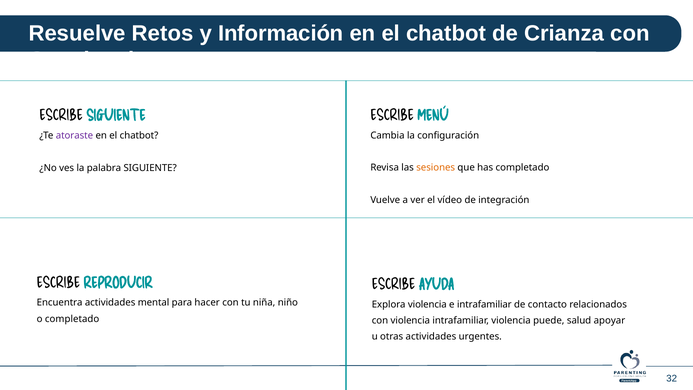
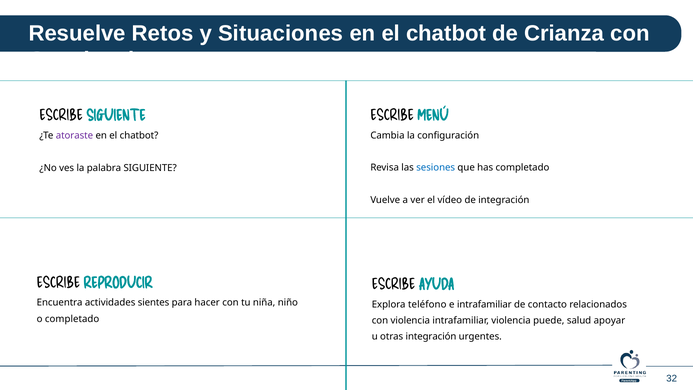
Información: Información -> Situaciones
sesiones colour: orange -> blue
mental: mental -> sientes
Explora violencia: violencia -> teléfono
otras actividades: actividades -> integración
